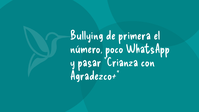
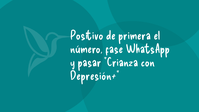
Bullying: Bullying -> Positivo
poco: poco -> fase
Agradezco+: Agradezco+ -> Depresión+
